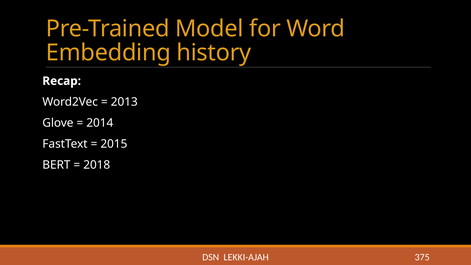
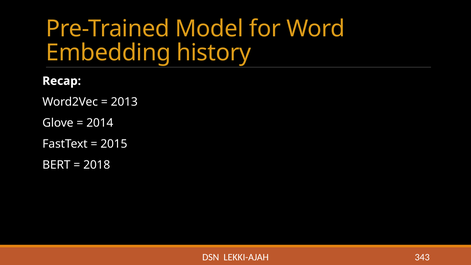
375: 375 -> 343
